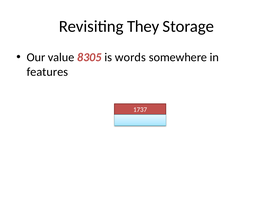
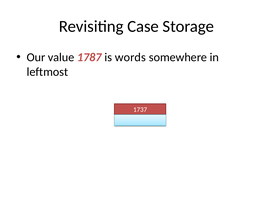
They: They -> Case
8305: 8305 -> 1787
features: features -> leftmost
